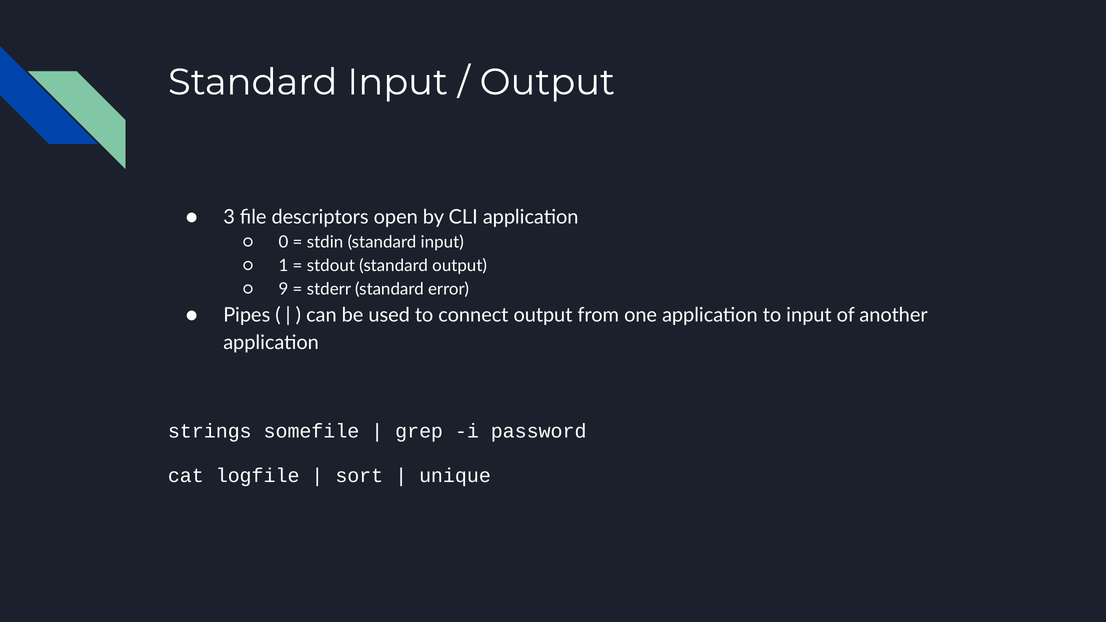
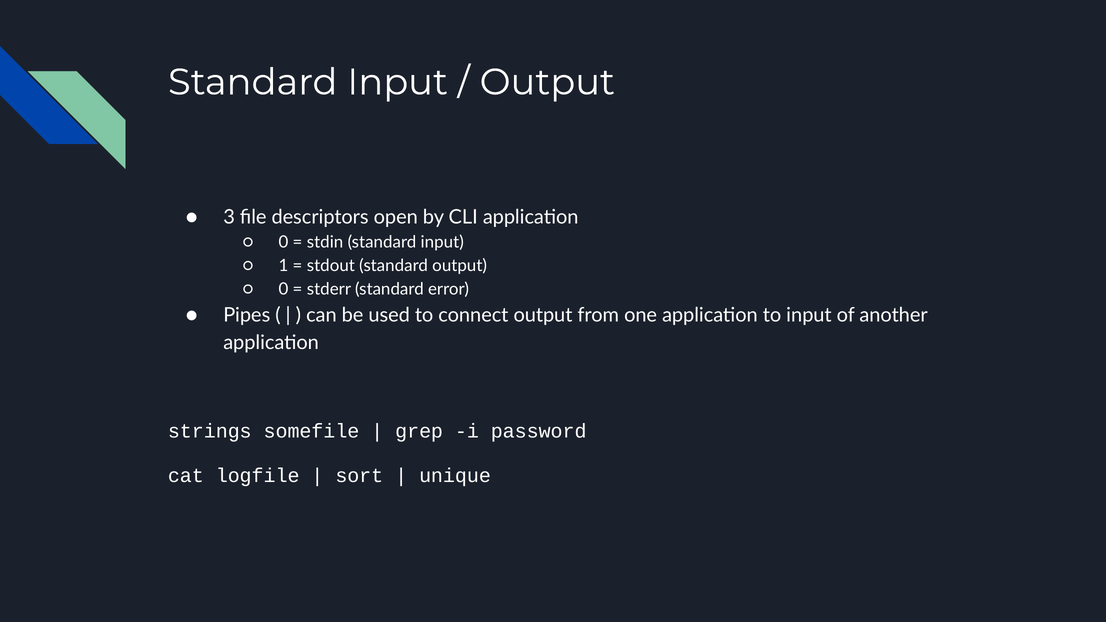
9 at (283, 289): 9 -> 0
